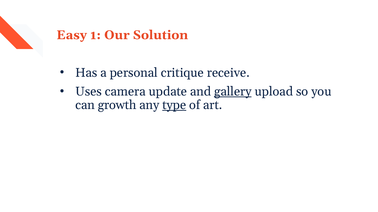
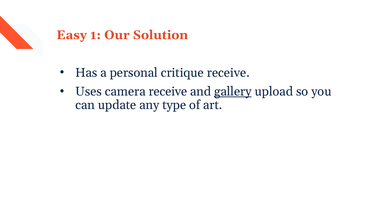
camera update: update -> receive
growth: growth -> update
type underline: present -> none
